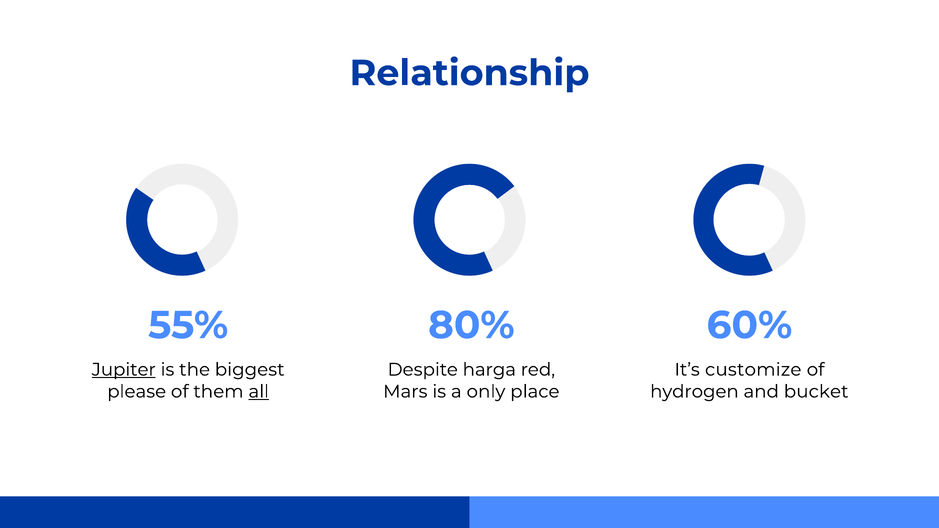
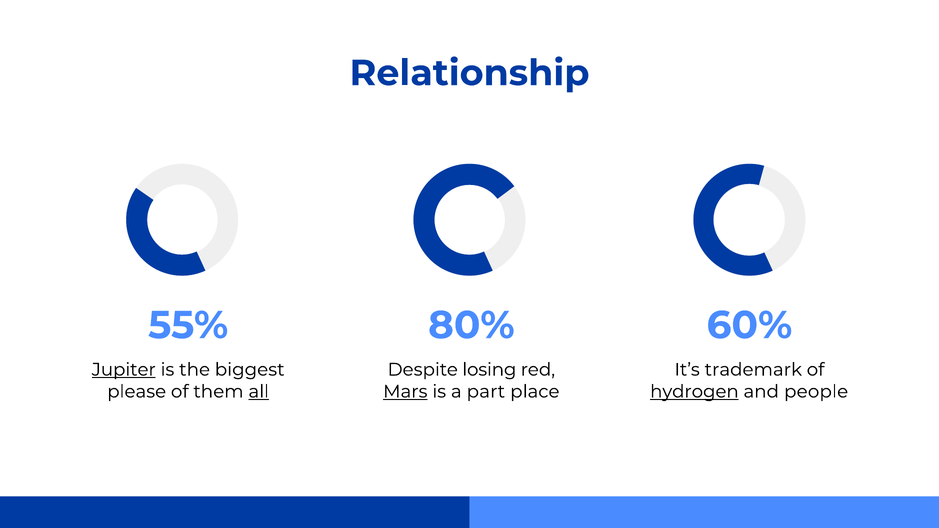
harga: harga -> losing
customize: customize -> trademark
Mars underline: none -> present
only: only -> part
hydrogen underline: none -> present
bucket: bucket -> people
